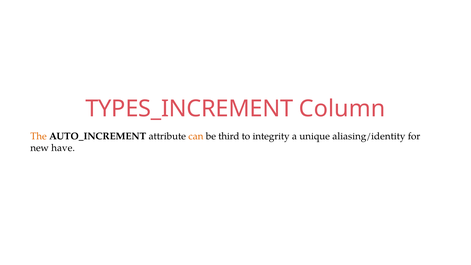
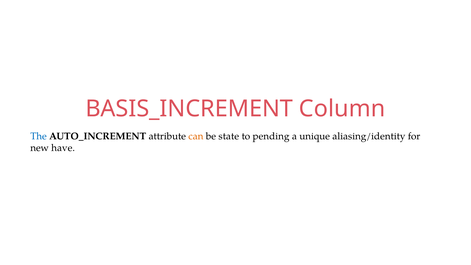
TYPES_INCREMENT: TYPES_INCREMENT -> BASIS_INCREMENT
The colour: orange -> blue
third: third -> state
integrity: integrity -> pending
